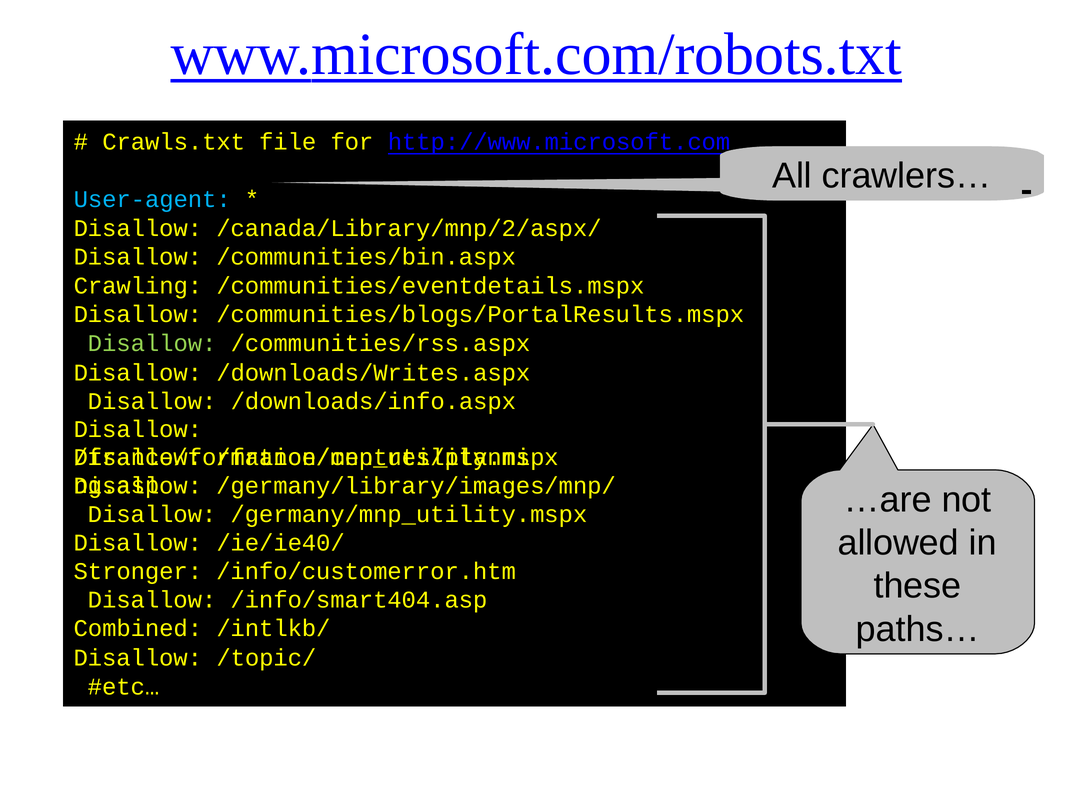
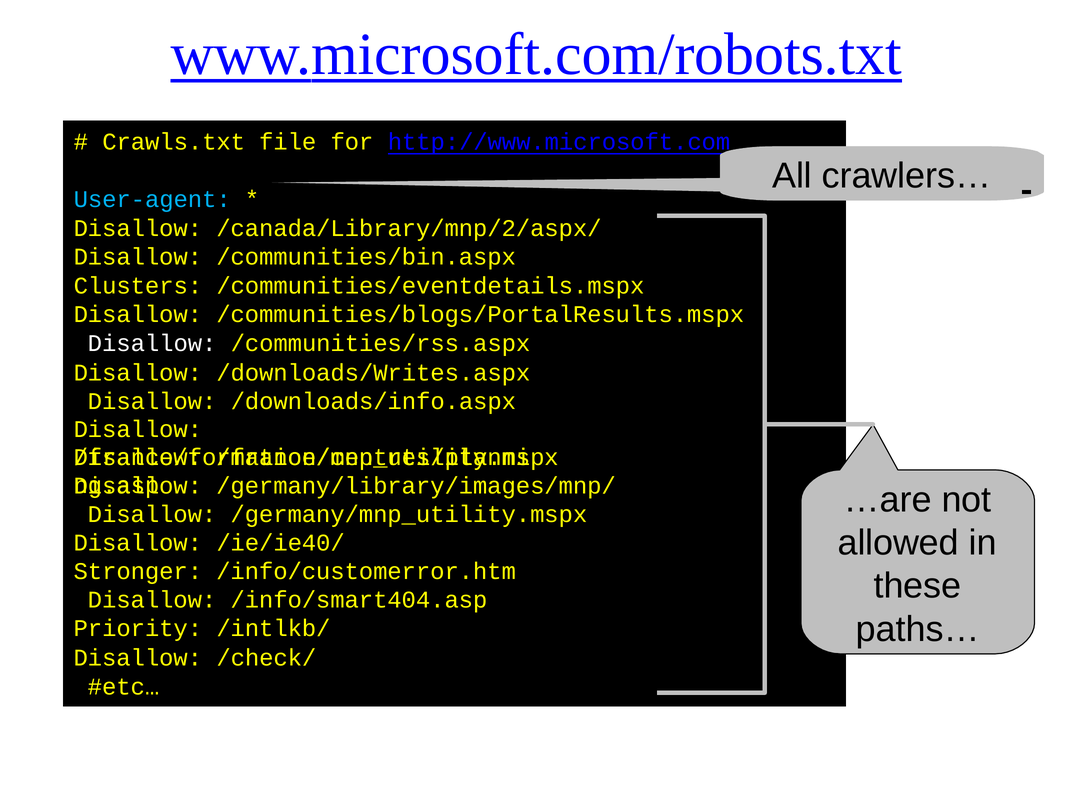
Crawling: Crawling -> Clusters
Disallow at (152, 343) colour: light green -> white
Combined: Combined -> Priority
/topic/: /topic/ -> /check/
